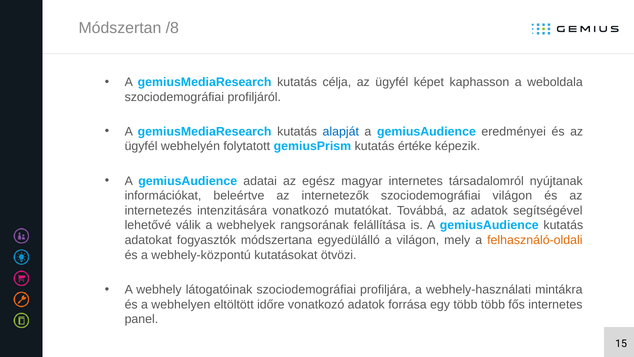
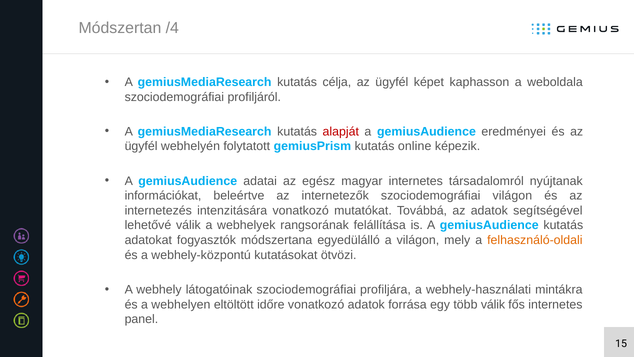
/8: /8 -> /4
alapját colour: blue -> red
értéke: értéke -> online
több több: több -> válik
